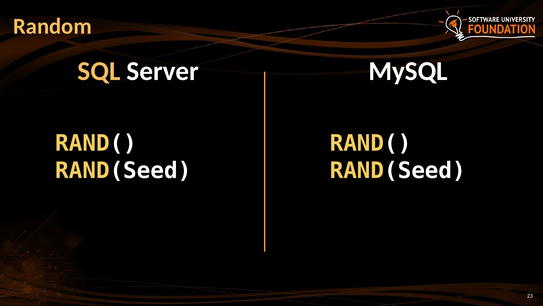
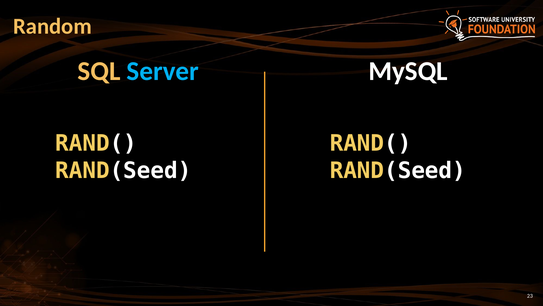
Server colour: white -> light blue
